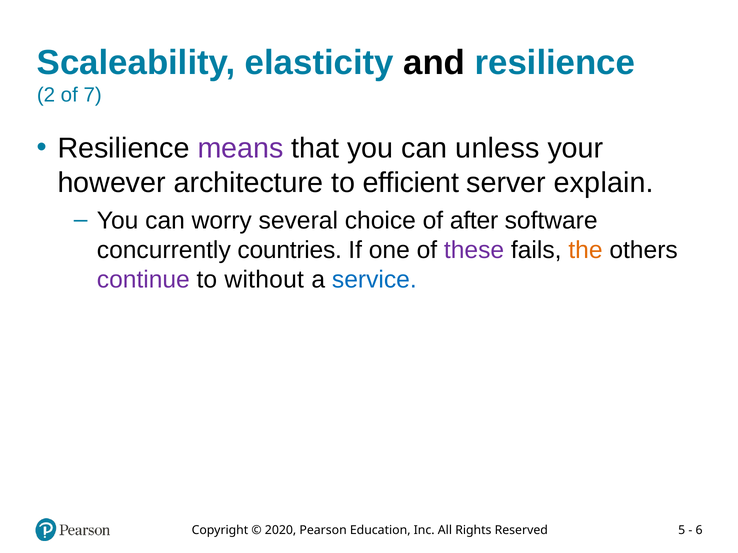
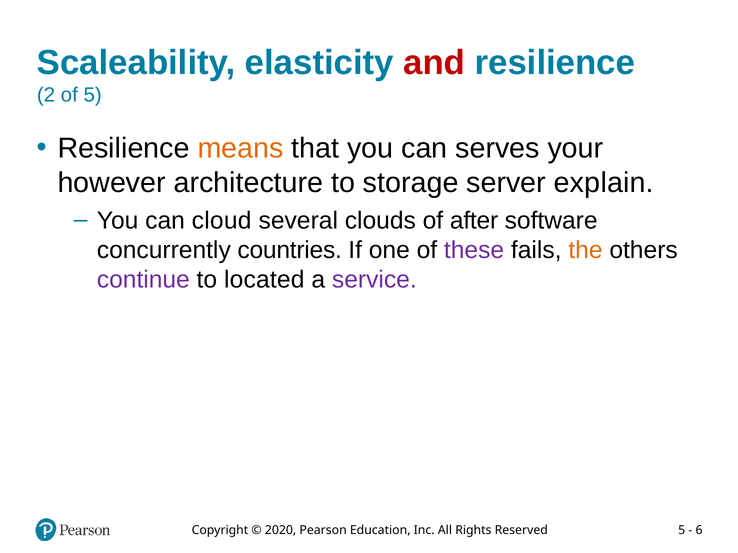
and colour: black -> red
of 7: 7 -> 5
means colour: purple -> orange
unless: unless -> serves
efficient: efficient -> storage
worry: worry -> cloud
choice: choice -> clouds
without: without -> located
service colour: blue -> purple
